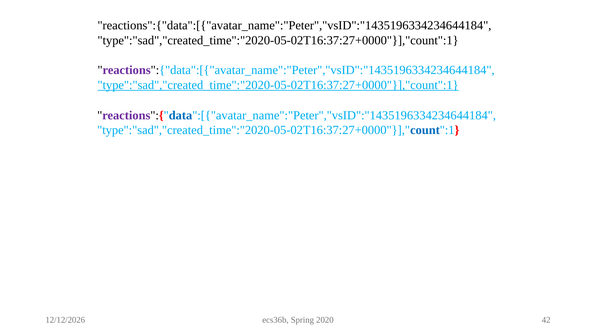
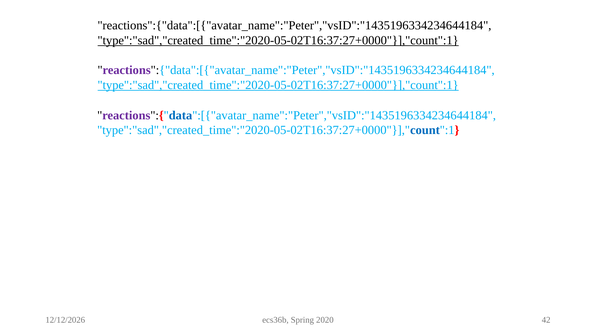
type":"sad","created_time":"2020-05-02T16:37:27+0000"}],"count":1 at (278, 40) underline: none -> present
